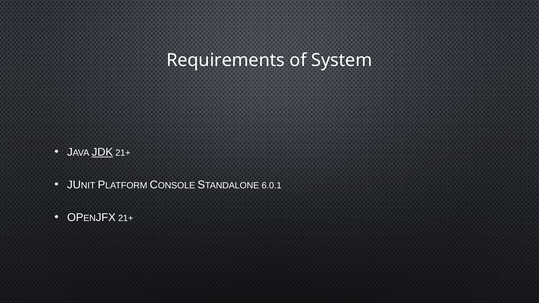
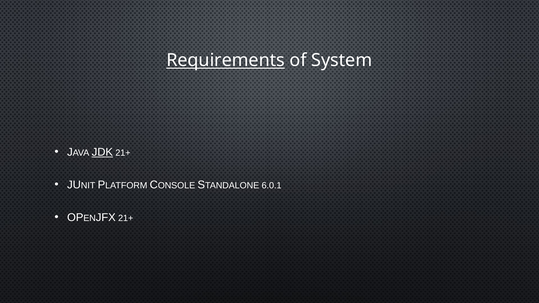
Requirements underline: none -> present
